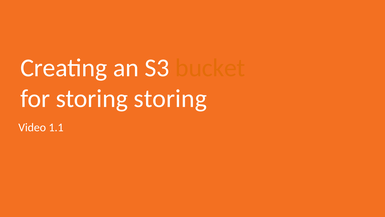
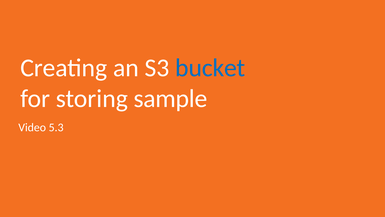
bucket colour: orange -> blue
storing storing: storing -> sample
1.1: 1.1 -> 5.3
